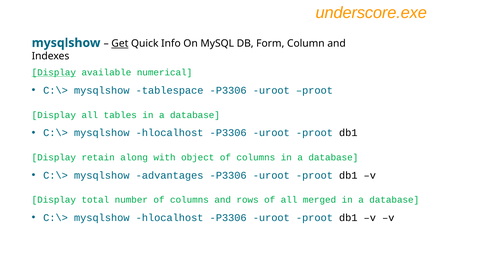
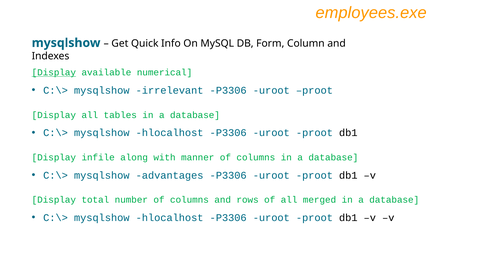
underscore.exe: underscore.exe -> employees.exe
Get underline: present -> none
tablespace: tablespace -> irrelevant
retain: retain -> infile
object: object -> manner
